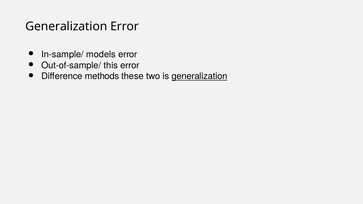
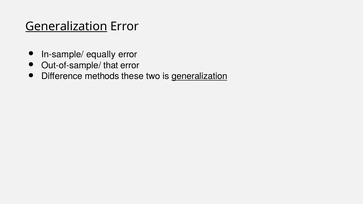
Generalization at (66, 26) underline: none -> present
models: models -> equally
this: this -> that
